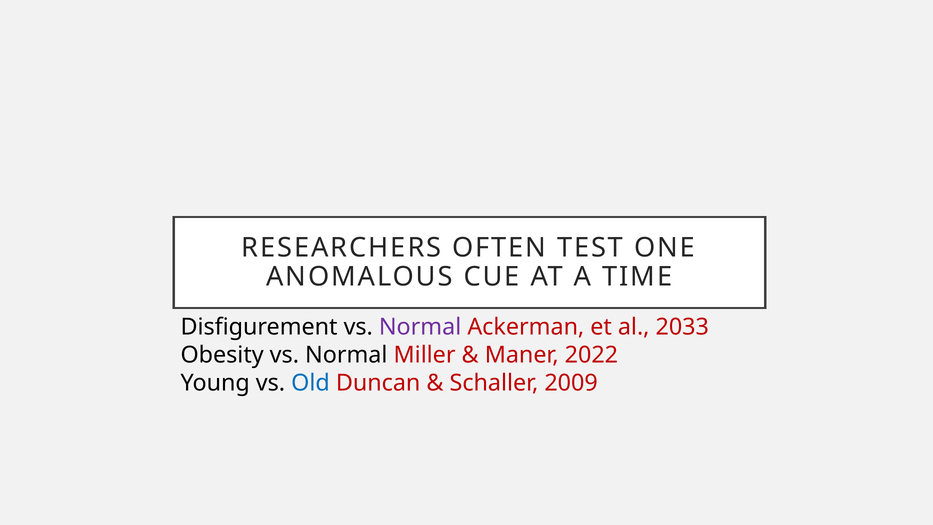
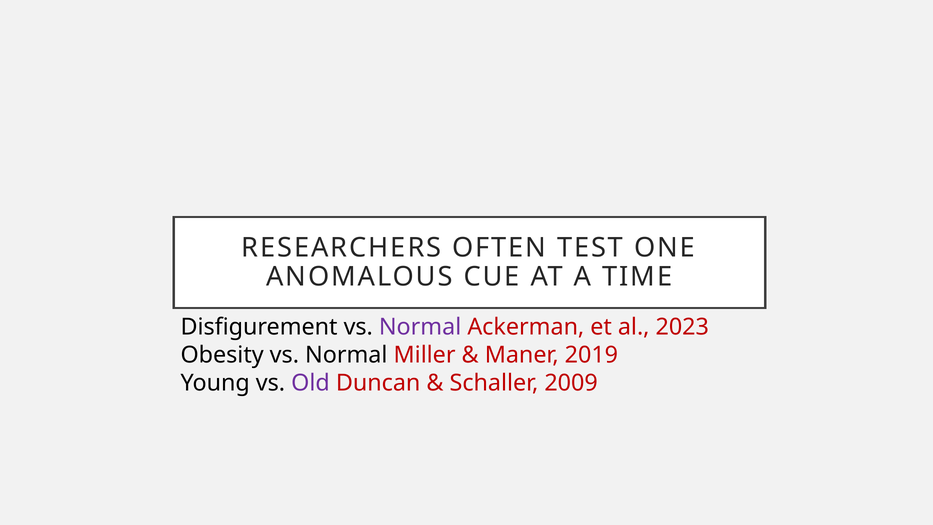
2033: 2033 -> 2023
2022: 2022 -> 2019
Old colour: blue -> purple
